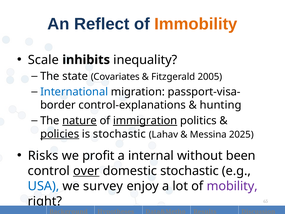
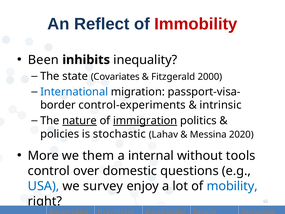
Immobility colour: orange -> red
Scale: Scale -> Been
2005: 2005 -> 2000
control-explanations: control-explanations -> control-experiments
hunting: hunting -> intrinsic
policies underline: present -> none
2025: 2025 -> 2020
Risks: Risks -> More
profit: profit -> them
been: been -> tools
over underline: present -> none
domestic stochastic: stochastic -> questions
mobility colour: purple -> blue
